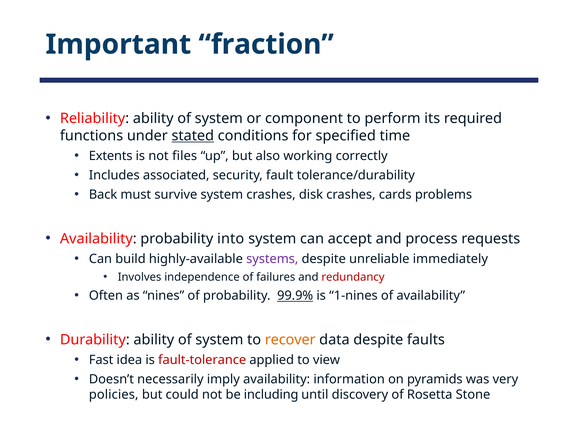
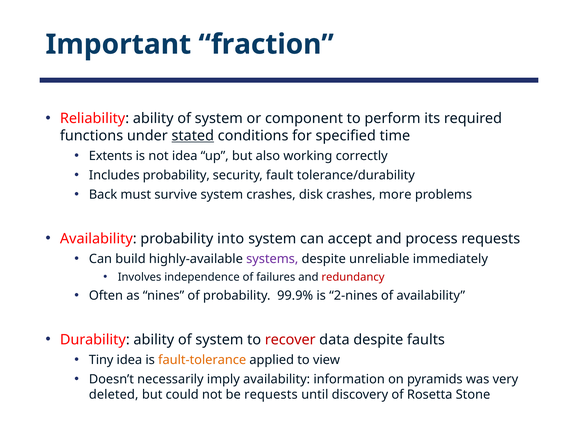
not files: files -> idea
Includes associated: associated -> probability
cards: cards -> more
99.9% underline: present -> none
1-nines: 1-nines -> 2-nines
recover colour: orange -> red
Fast: Fast -> Tiny
fault-tolerance colour: red -> orange
policies: policies -> deleted
be including: including -> requests
